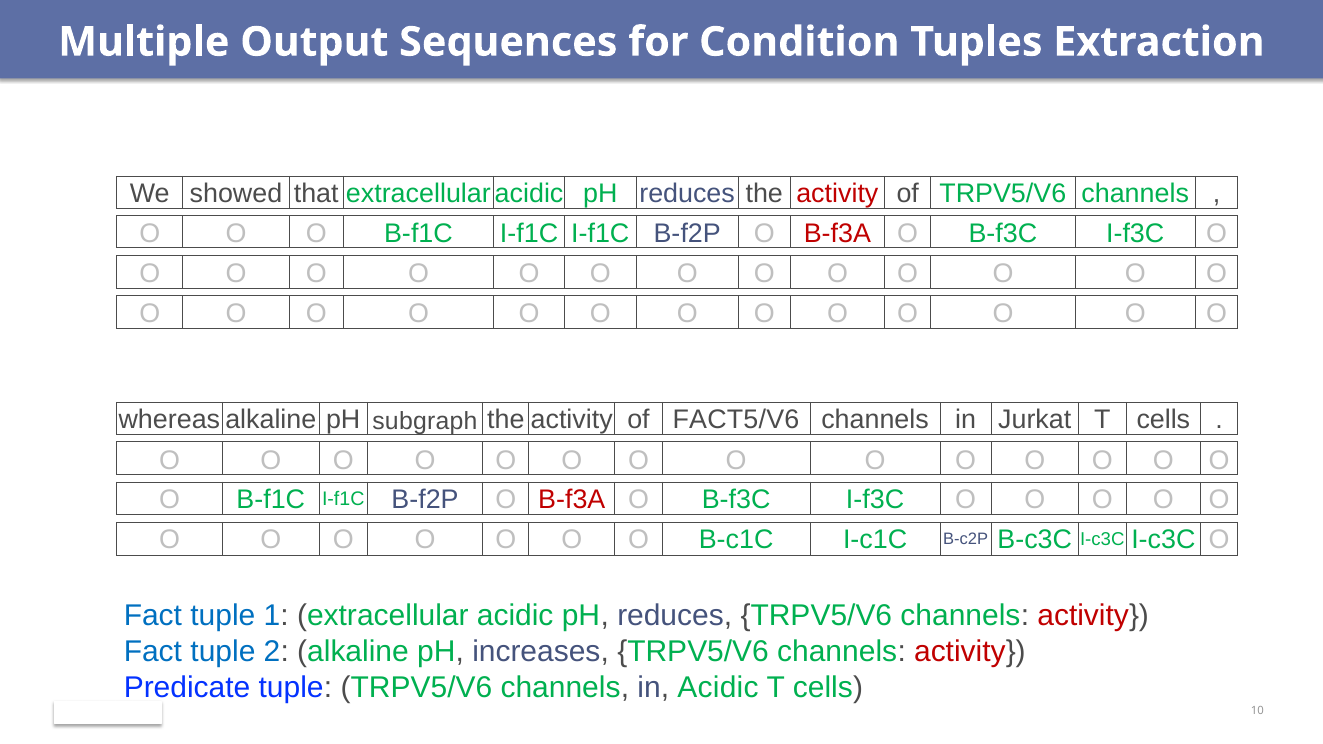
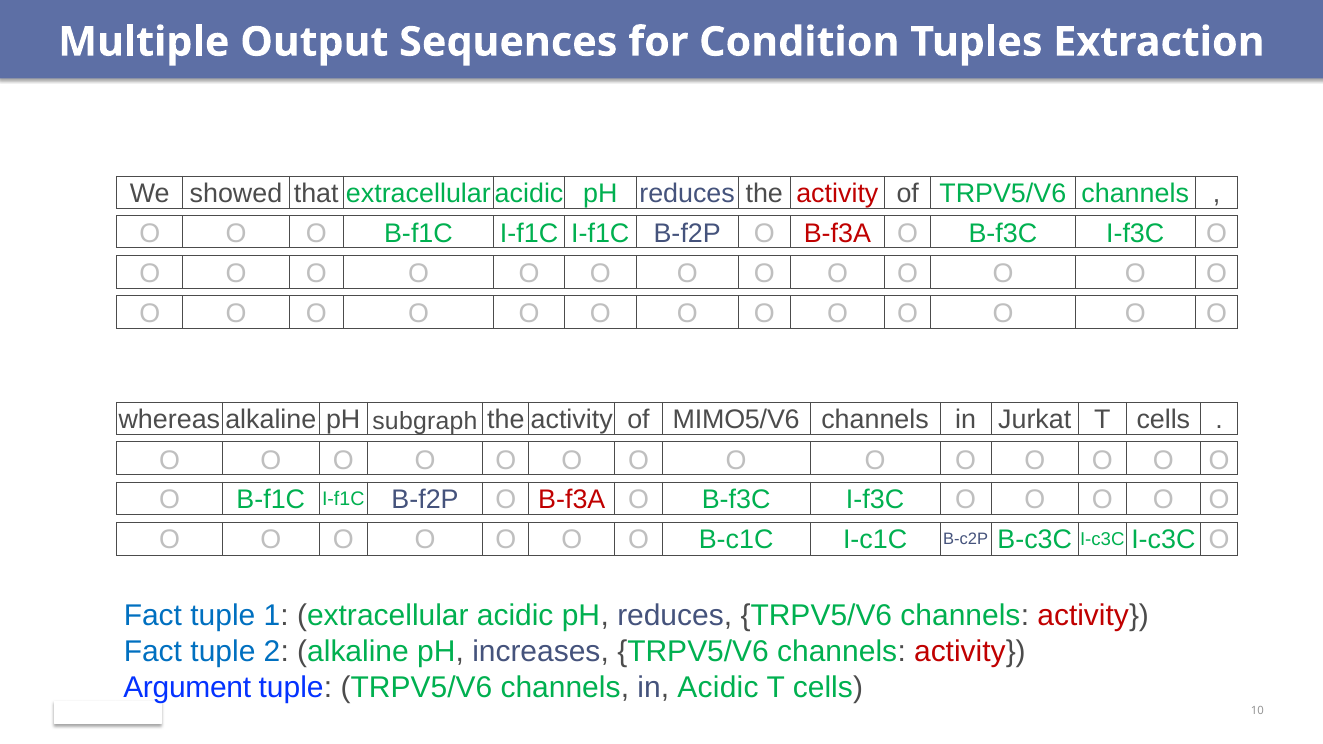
FACT5/V6: FACT5/V6 -> MIMO5/V6
Predicate: Predicate -> Argument
